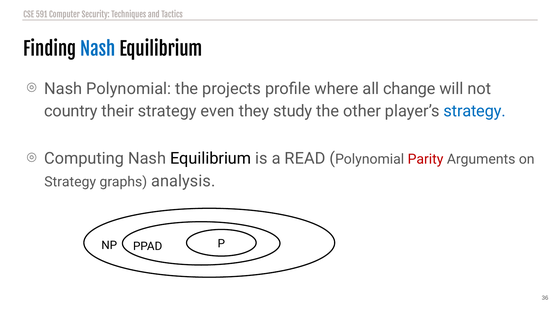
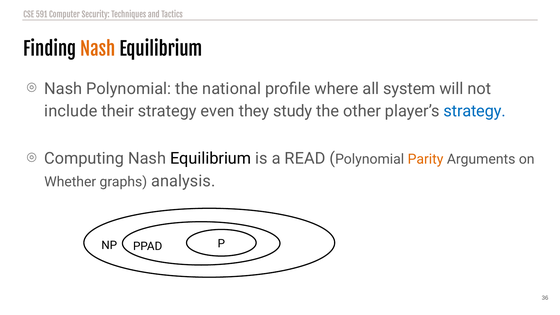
Nash at (98, 50) colour: blue -> orange
projects: projects -> national
change: change -> system
country: country -> include
Parity colour: red -> orange
Strategy at (70, 182): Strategy -> Whether
